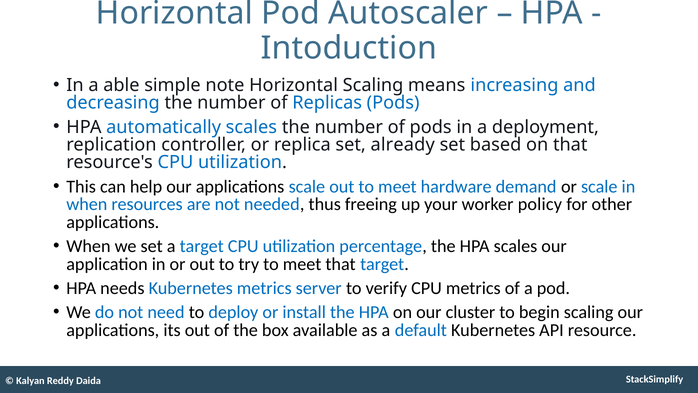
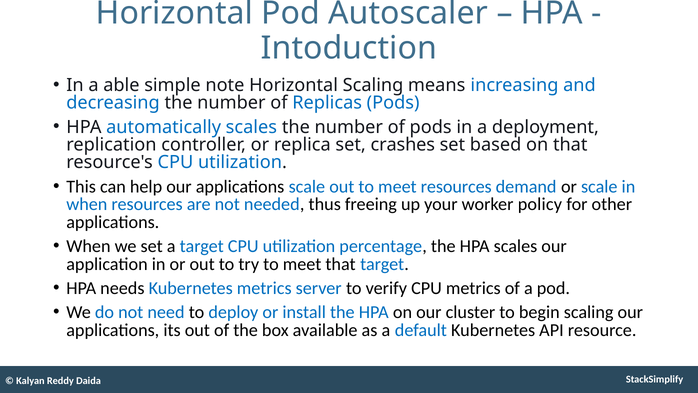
already: already -> crashes
meet hardware: hardware -> resources
